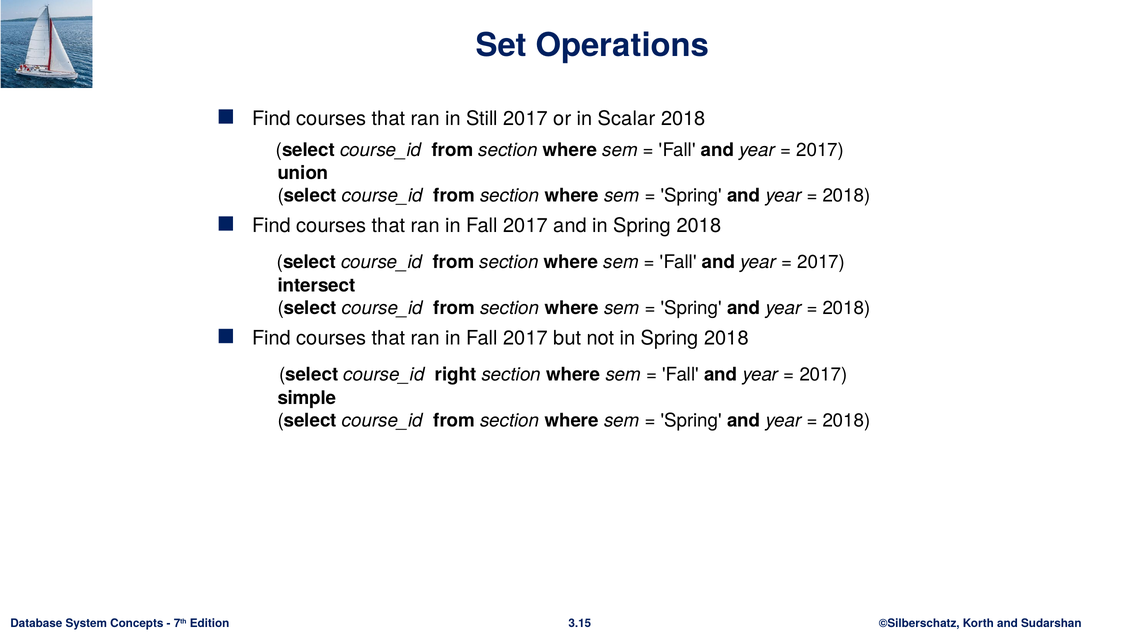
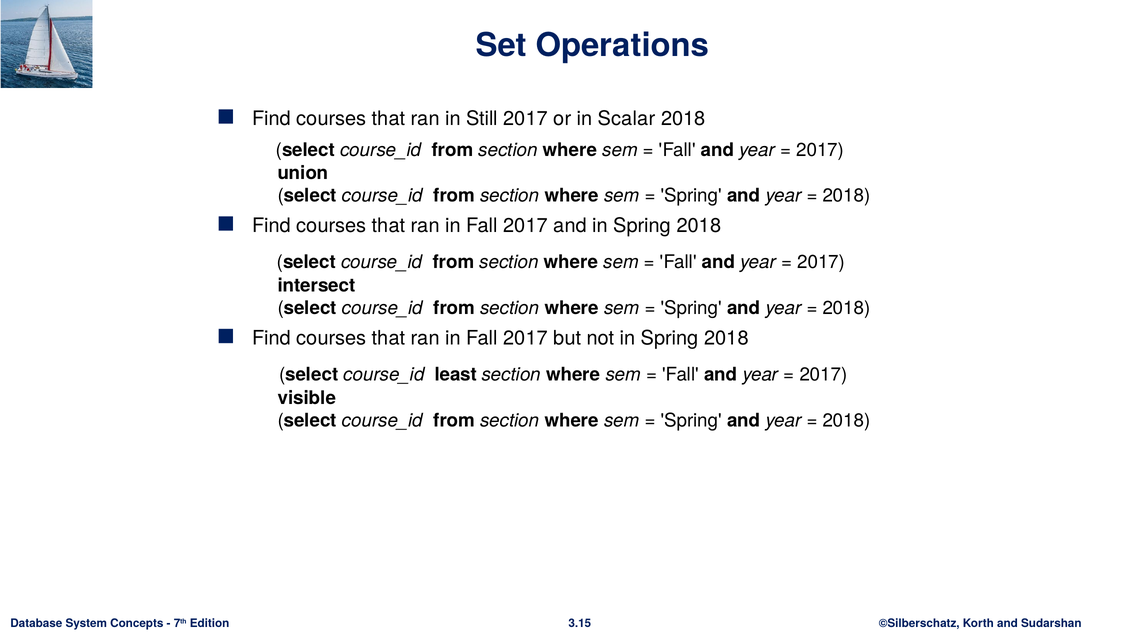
right: right -> least
simple: simple -> visible
